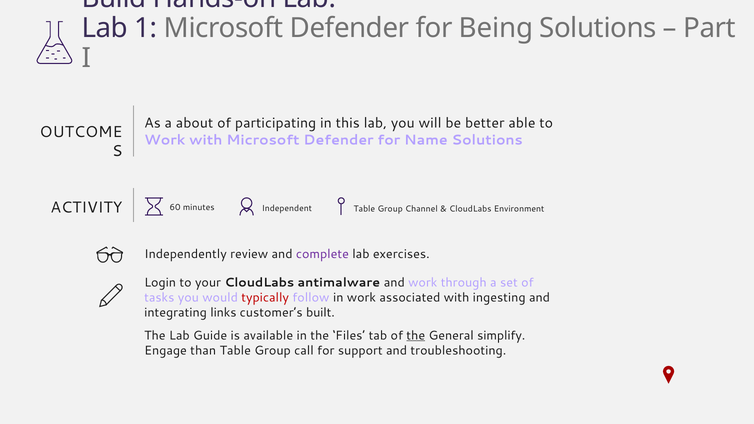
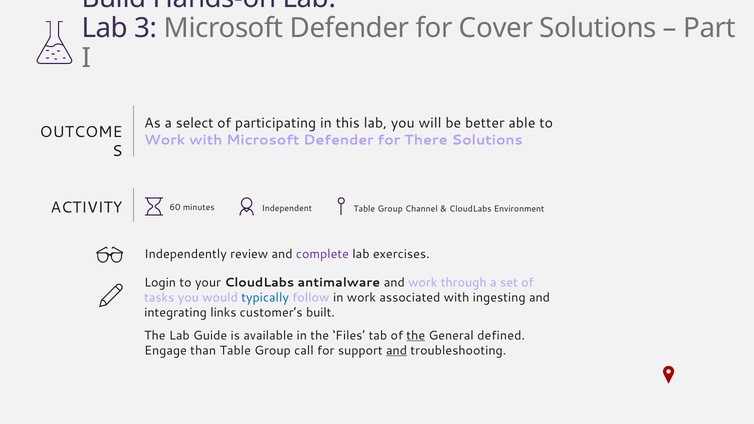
1: 1 -> 3
Being: Being -> Cover
about: about -> select
Name: Name -> There
typically colour: red -> blue
simplify: simplify -> defined
and at (397, 351) underline: none -> present
